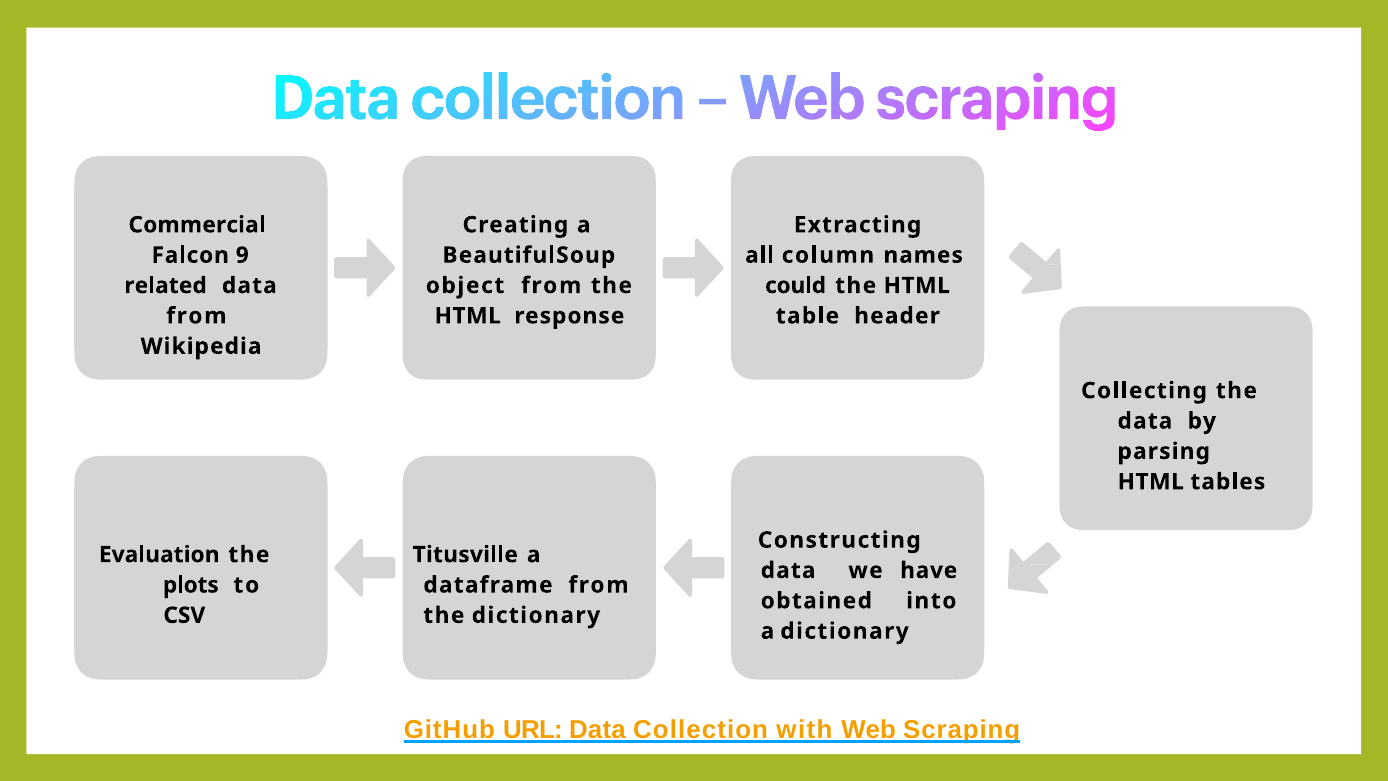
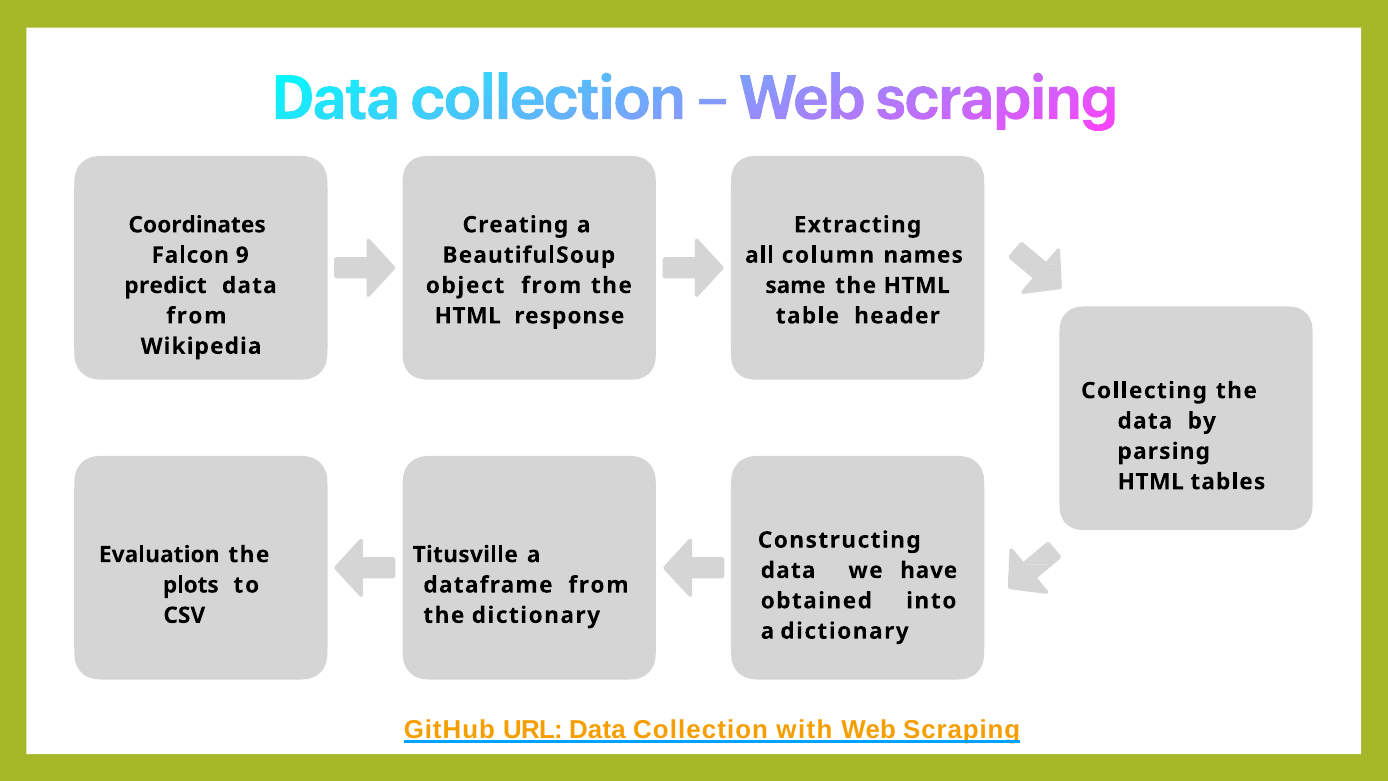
Commercial: Commercial -> Coordinates
related: related -> predict
could: could -> same
